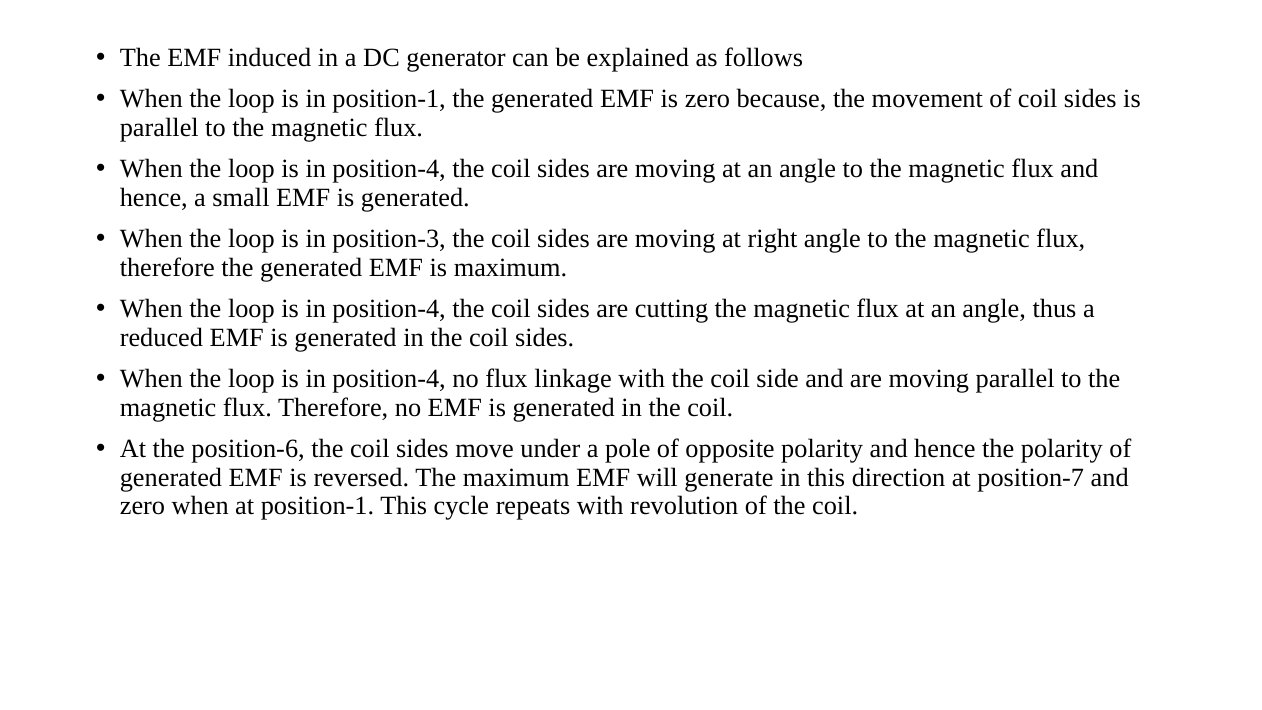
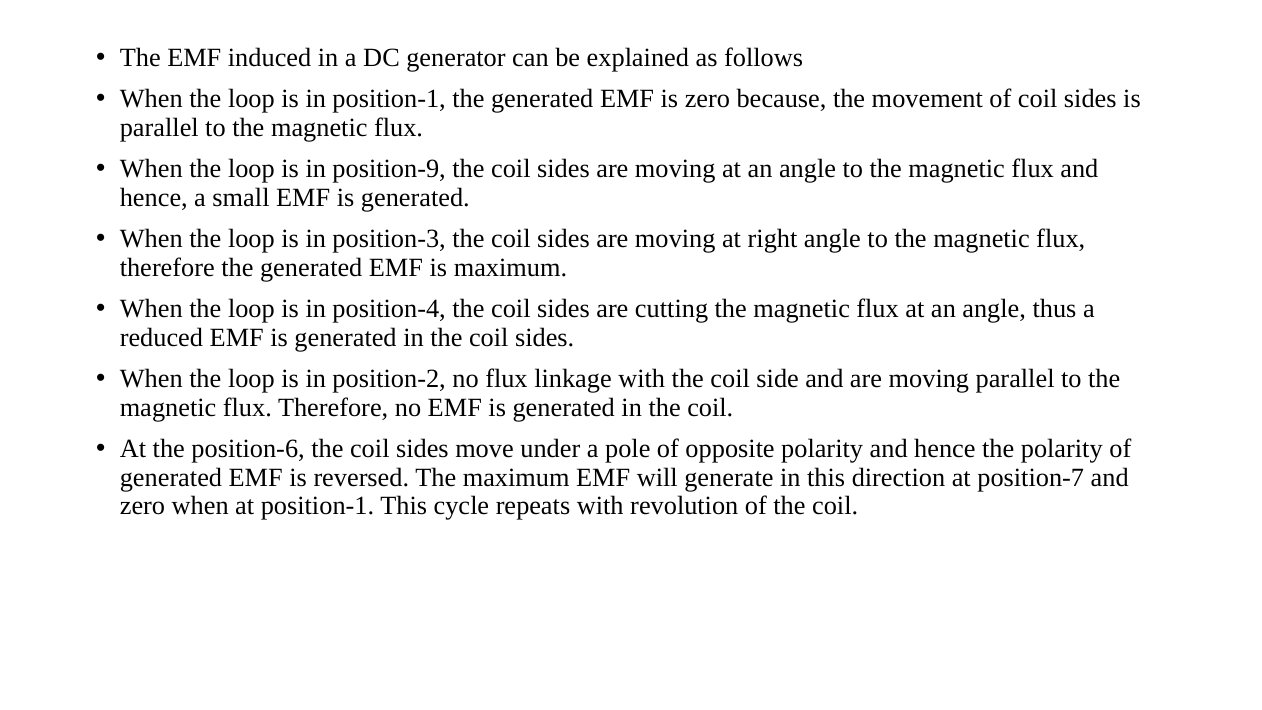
position-4 at (389, 169): position-4 -> position-9
position-4 at (389, 379): position-4 -> position-2
